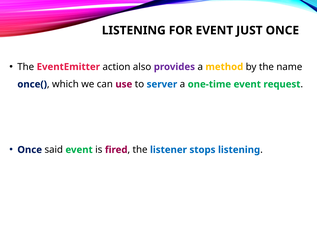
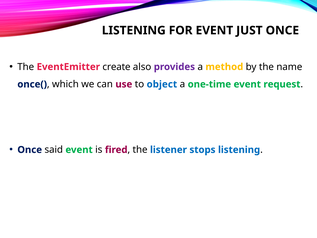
action: action -> create
server: server -> object
